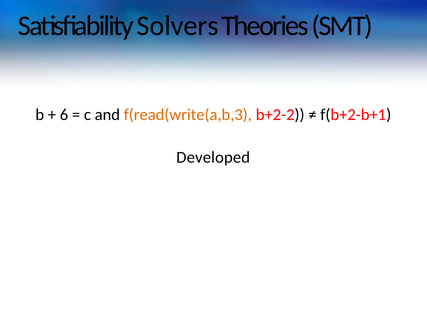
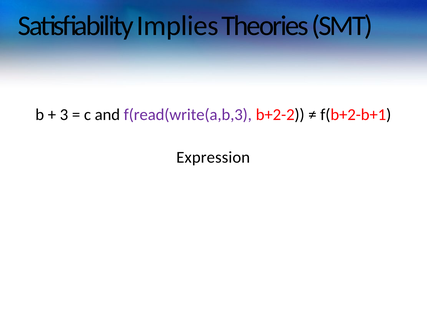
Solvers: Solvers -> Implies
6: 6 -> 3
f(read(write(a,b,3 colour: orange -> purple
Developed: Developed -> Expression
